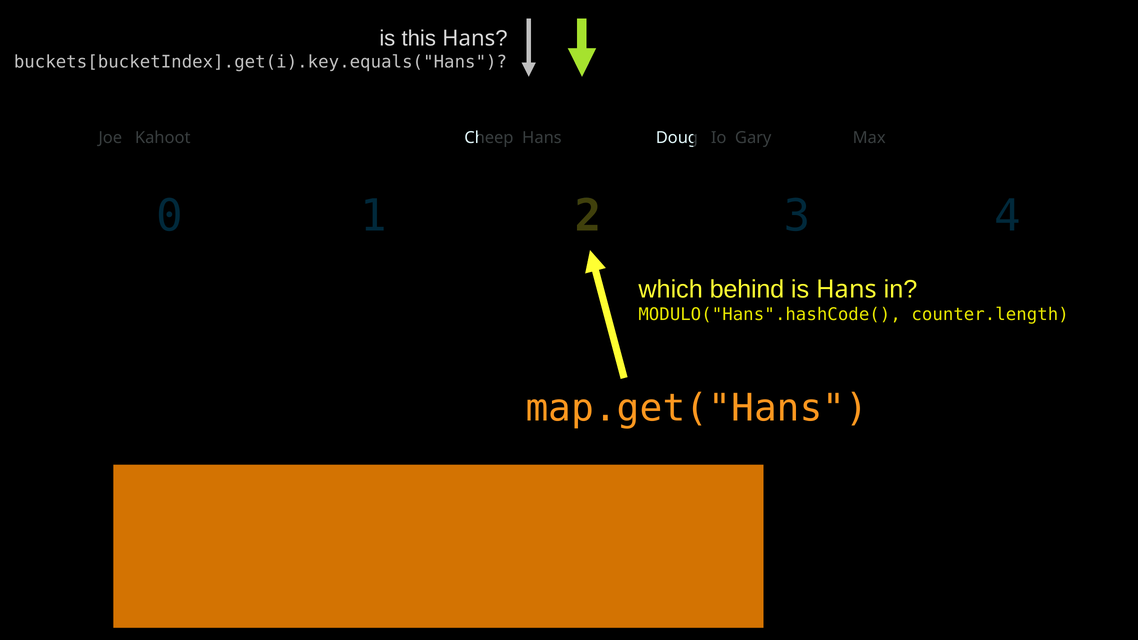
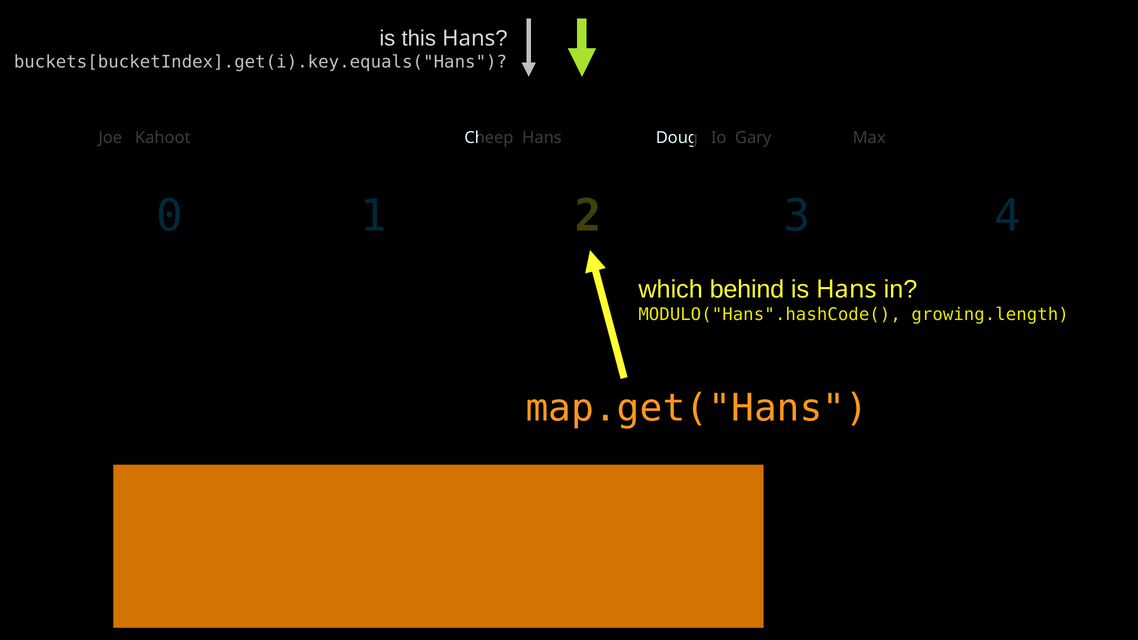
counter.length: counter.length -> growing.length
